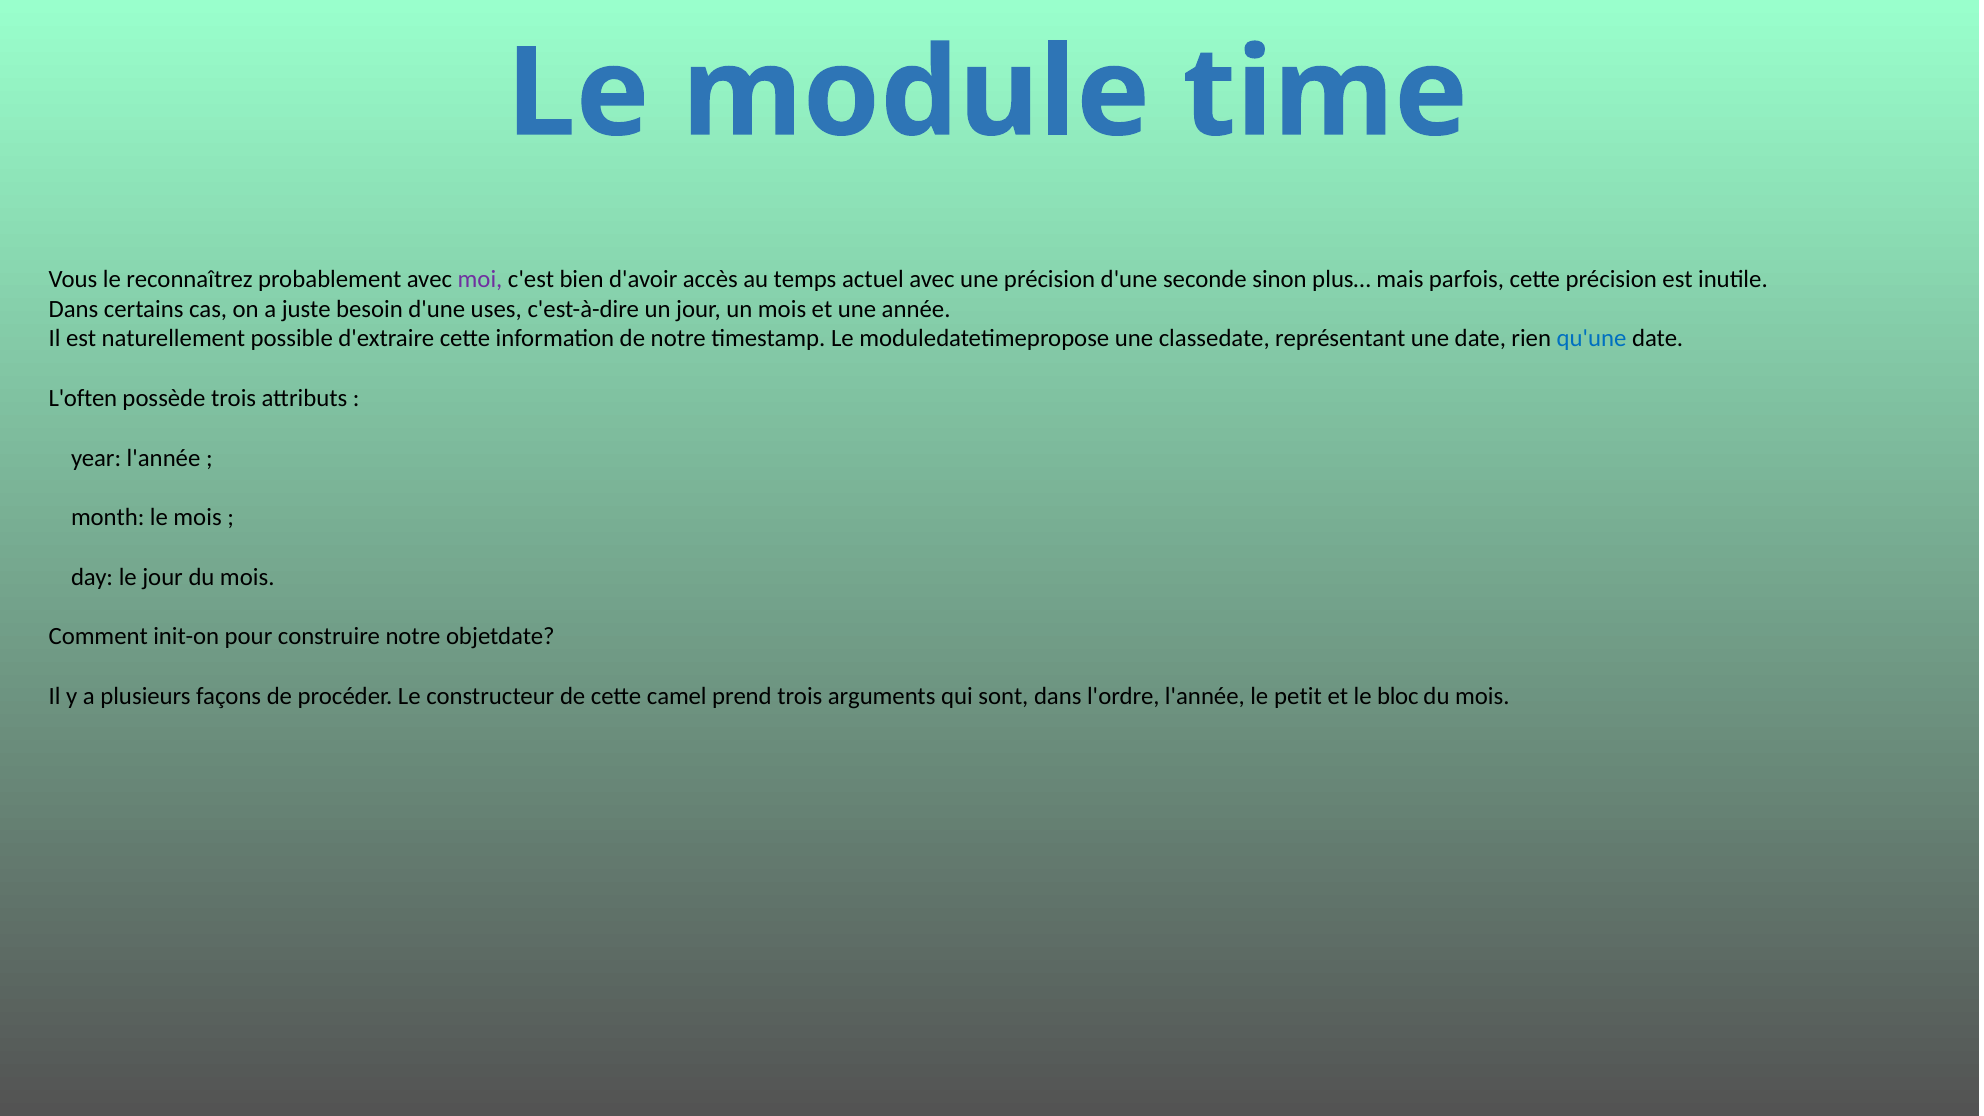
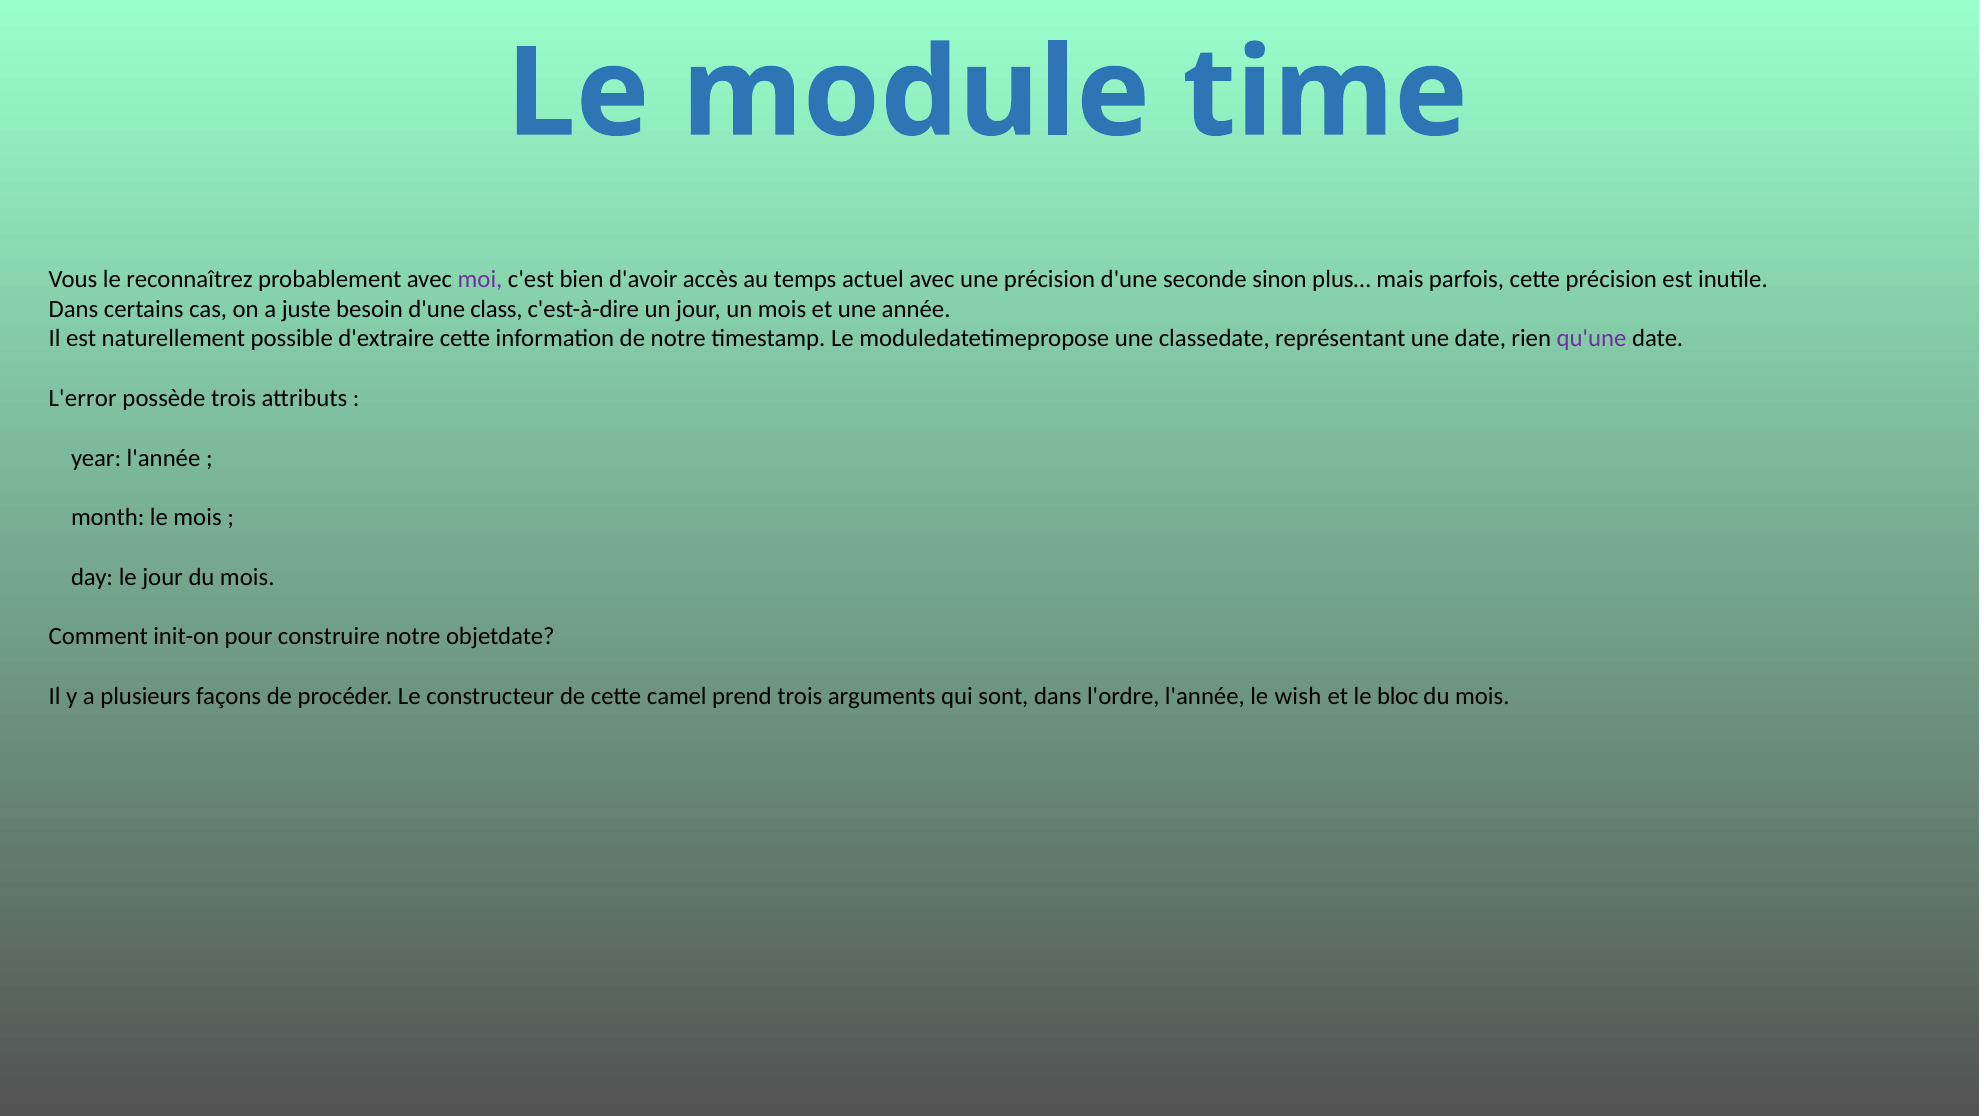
uses: uses -> class
qu'une colour: blue -> purple
L'often: L'often -> L'error
petit: petit -> wish
